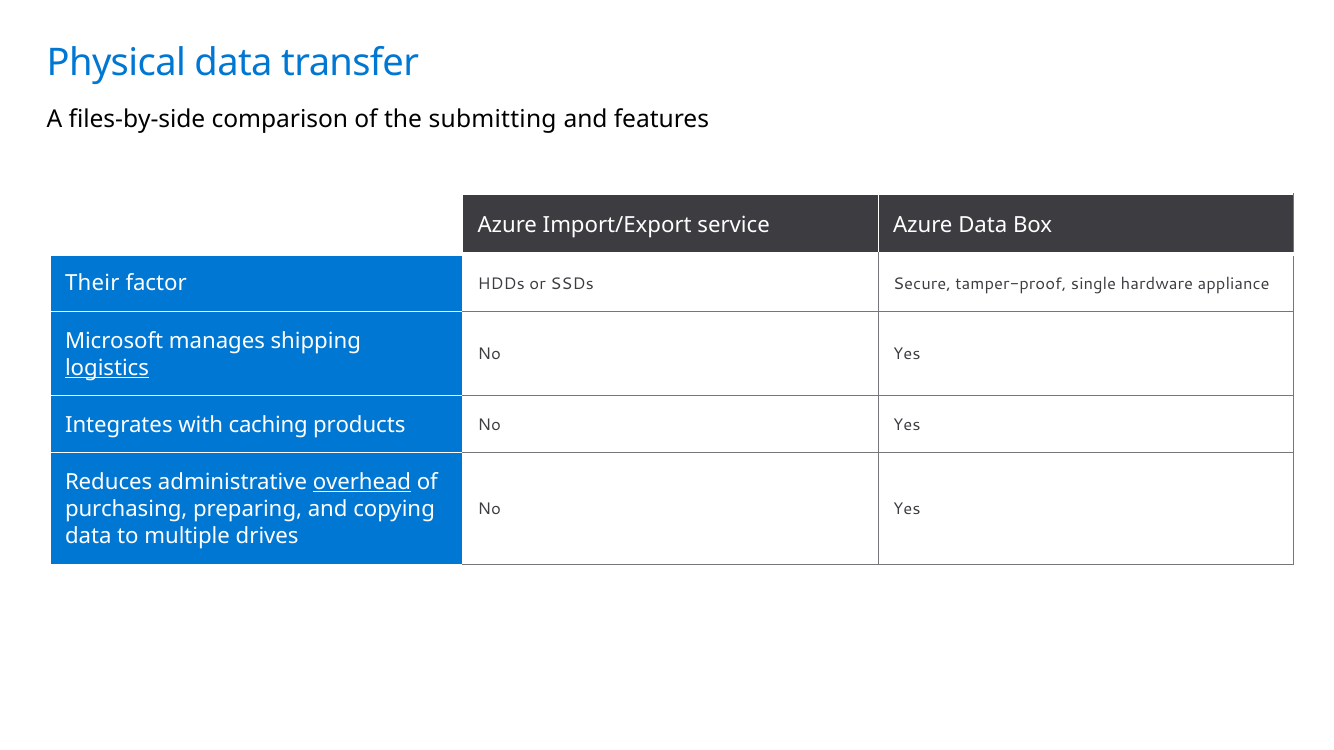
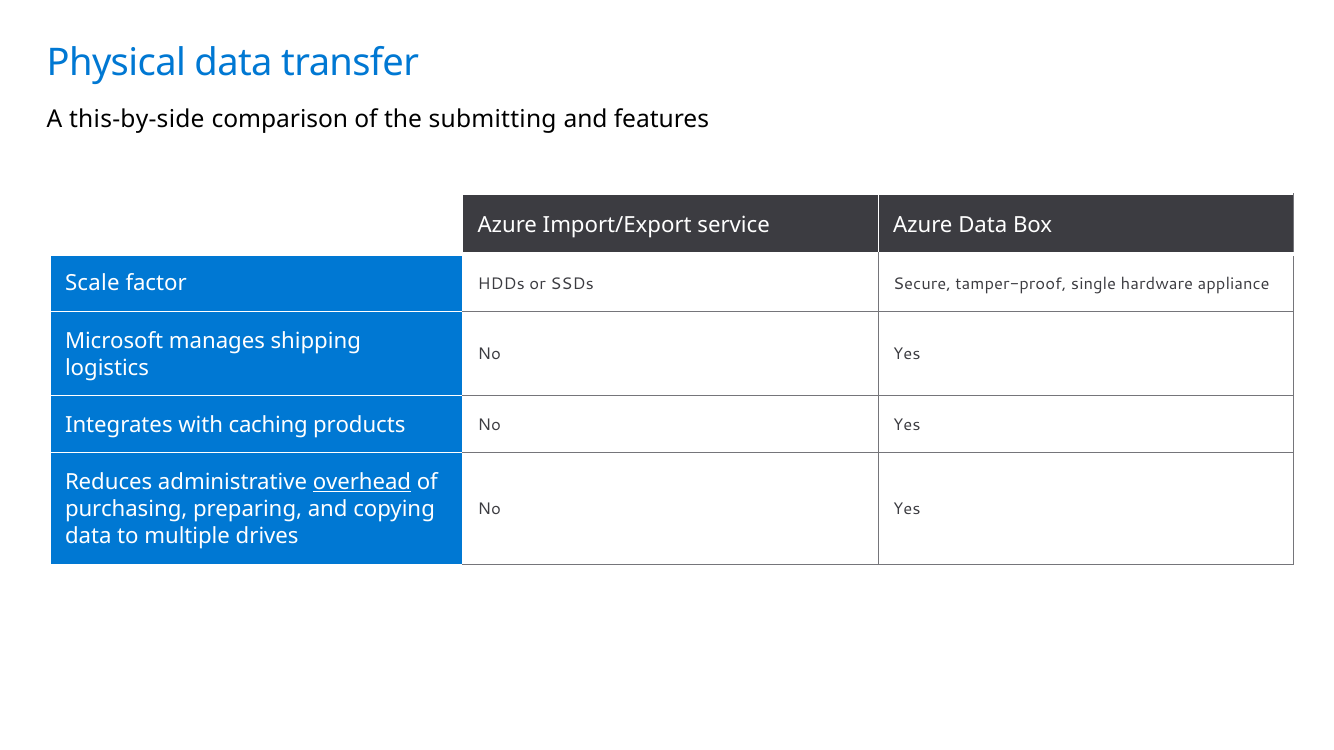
files-by-side: files-by-side -> this-by-side
Their: Their -> Scale
logistics underline: present -> none
